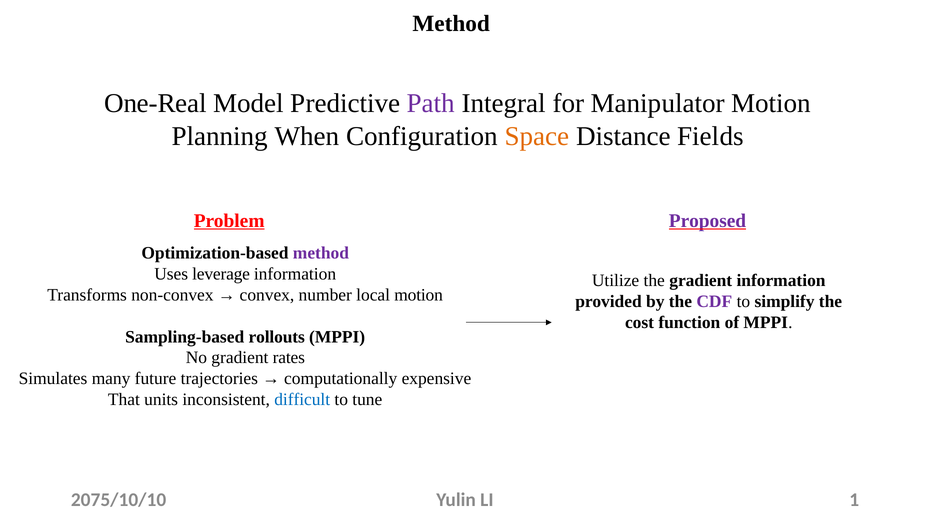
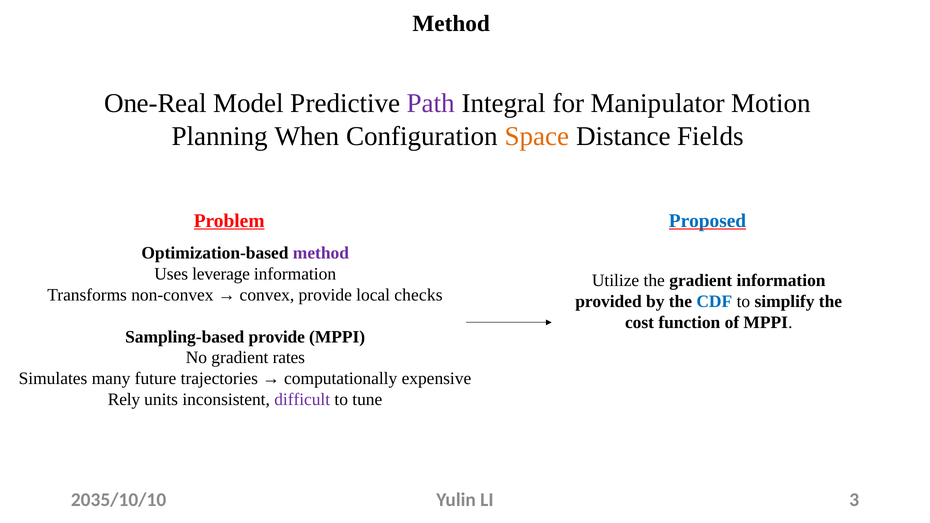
Proposed colour: purple -> blue
convex number: number -> provide
local motion: motion -> checks
CDF colour: purple -> blue
Sampling-based rollouts: rollouts -> provide
That: That -> Rely
difficult colour: blue -> purple
2075/10/10: 2075/10/10 -> 2035/10/10
1: 1 -> 3
